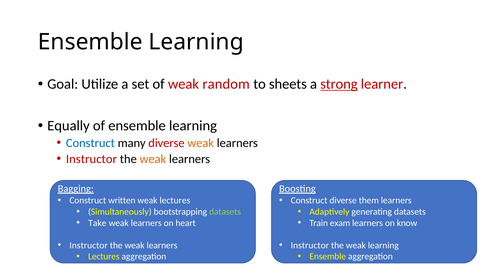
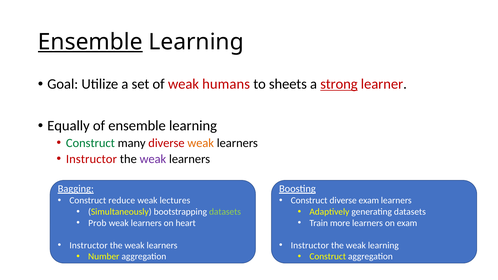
Ensemble at (90, 42) underline: none -> present
random: random -> humans
Construct at (90, 143) colour: blue -> green
weak at (153, 159) colour: orange -> purple
written: written -> reduce
diverse them: them -> exam
Take: Take -> Prob
exam: exam -> more
on know: know -> exam
Lectures at (104, 257): Lectures -> Number
Ensemble at (328, 257): Ensemble -> Construct
